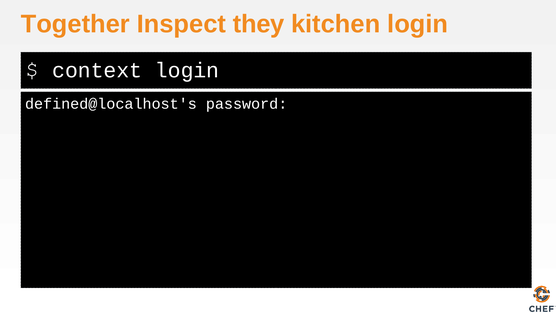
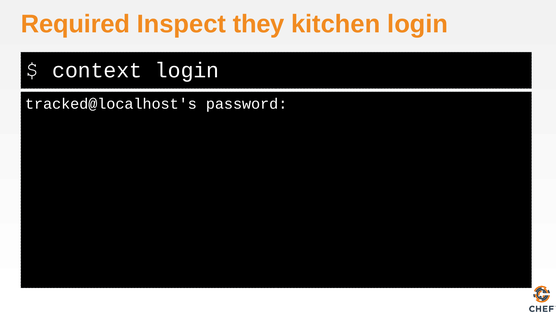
Together: Together -> Required
defined@localhost's: defined@localhost's -> tracked@localhost's
